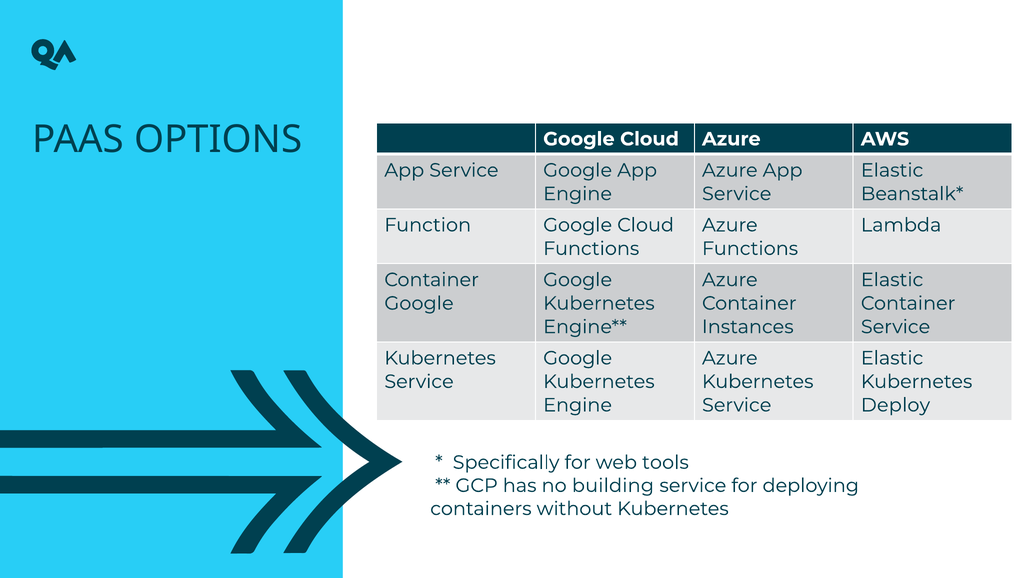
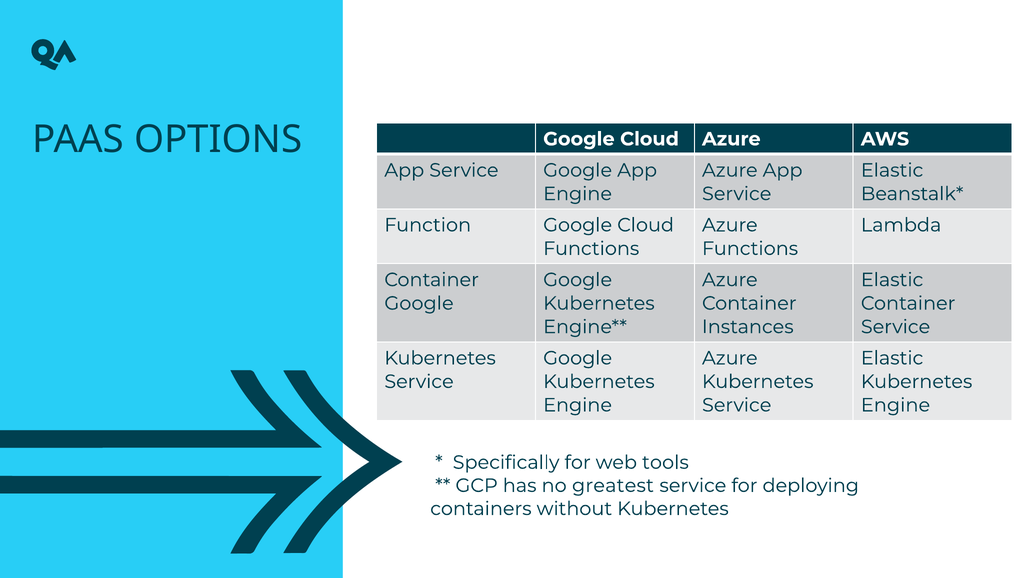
Deploy at (895, 405): Deploy -> Engine
building: building -> greatest
